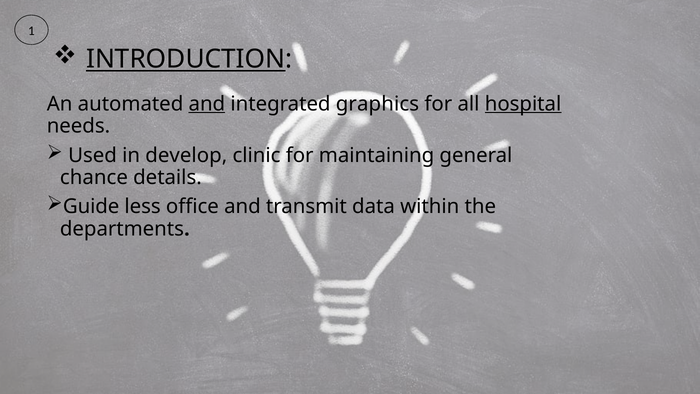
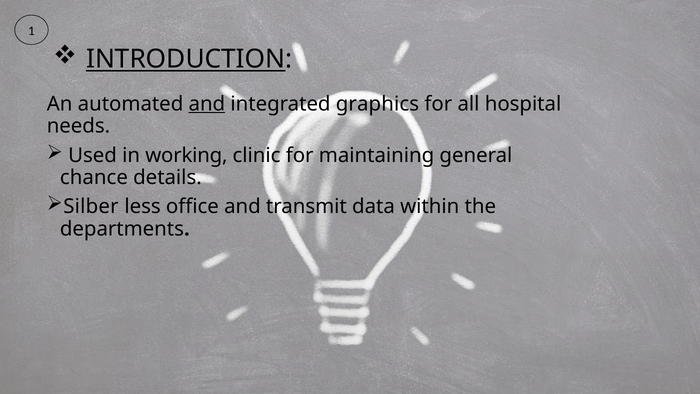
hospital underline: present -> none
develop: develop -> working
Guide: Guide -> Silber
